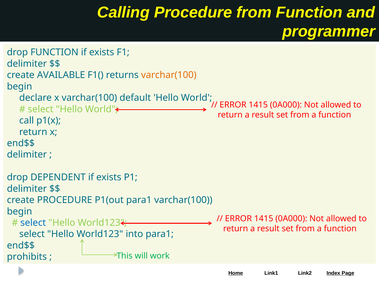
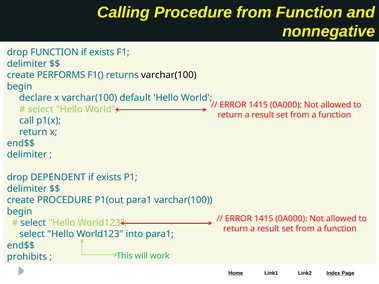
programmer: programmer -> nonnegative
AVAILABLE: AVAILABLE -> PERFORMS
varchar(100 at (169, 75) colour: orange -> black
